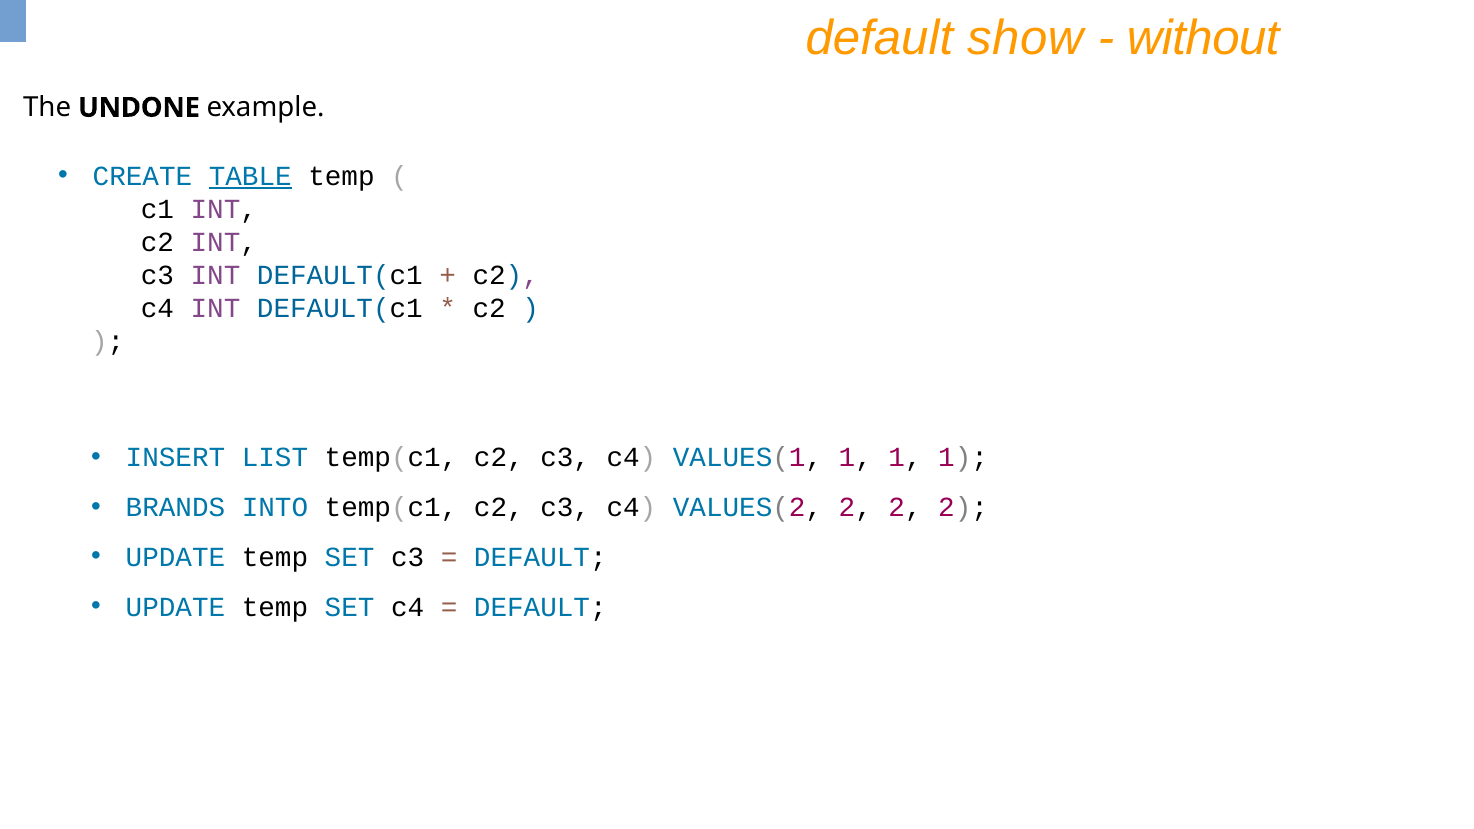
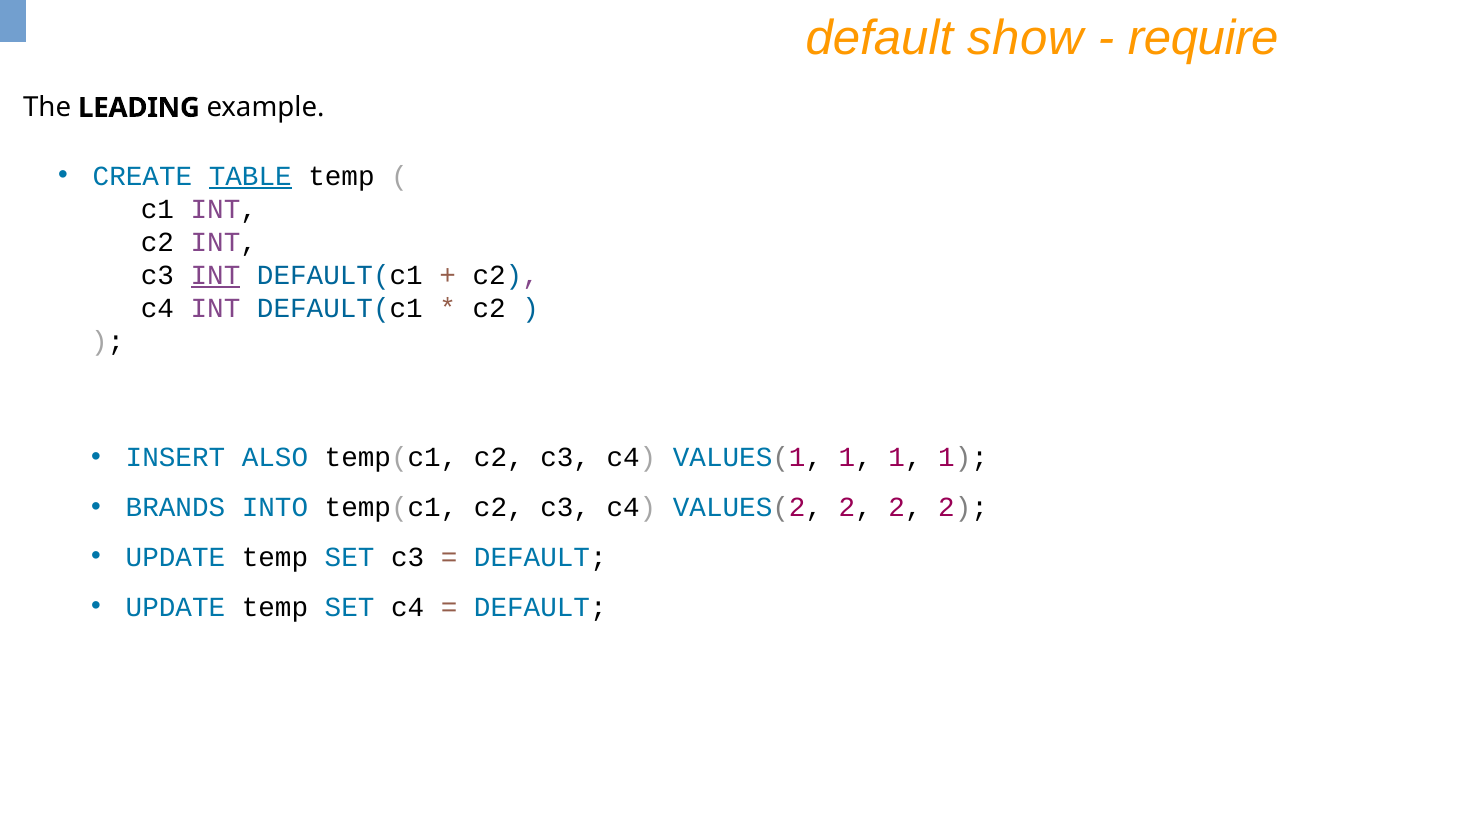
without: without -> require
UNDONE: UNDONE -> LEADING
INT at (216, 275) underline: none -> present
LIST: LIST -> ALSO
